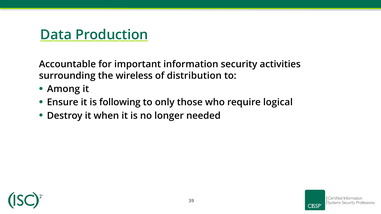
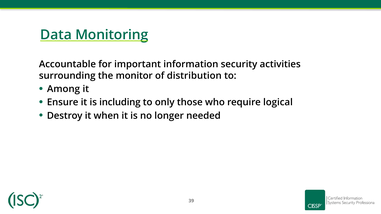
Production: Production -> Monitoring
wireless: wireless -> monitor
following: following -> including
